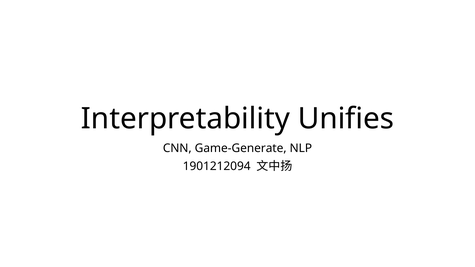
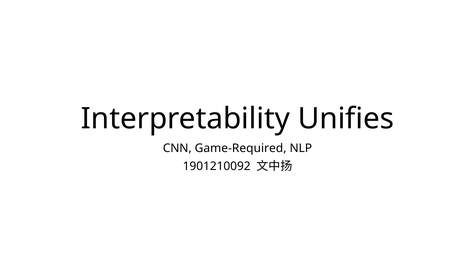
Game-Generate: Game-Generate -> Game-Required
1901212094: 1901212094 -> 1901210092
